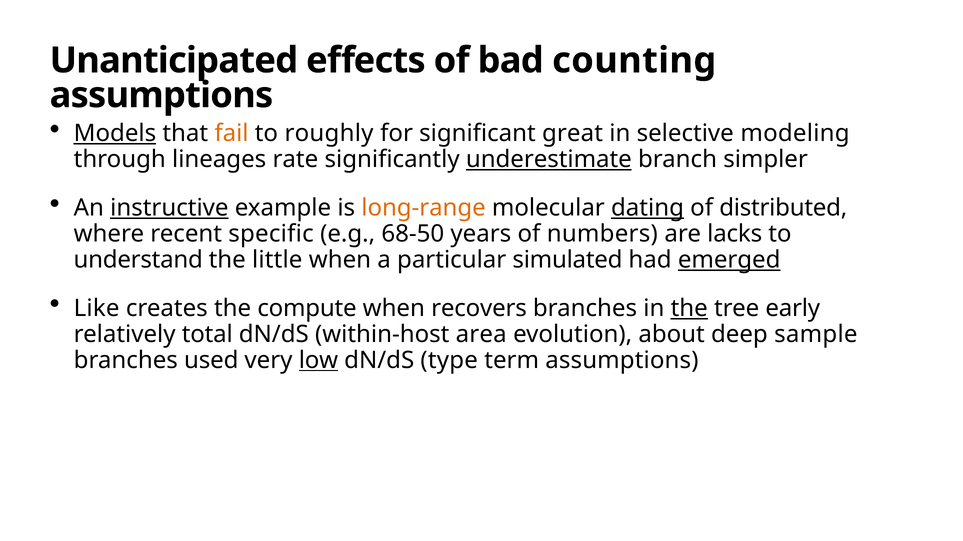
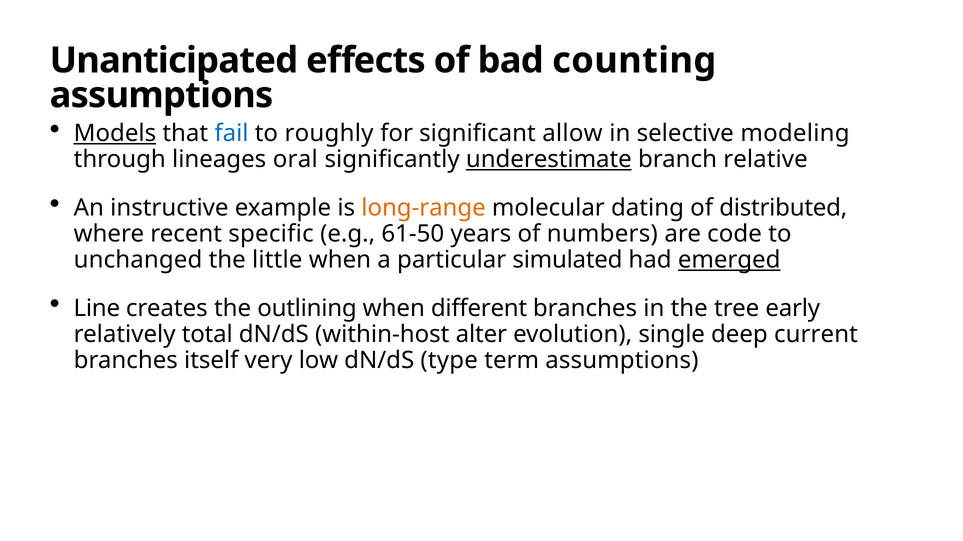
fail colour: orange -> blue
great: great -> allow
rate: rate -> oral
simpler: simpler -> relative
instructive underline: present -> none
dating underline: present -> none
68-50: 68-50 -> 61-50
lacks: lacks -> code
understand: understand -> unchanged
Like: Like -> Line
compute: compute -> outlining
recovers: recovers -> different
the at (689, 309) underline: present -> none
area: area -> alter
about: about -> single
sample: sample -> current
used: used -> itself
low underline: present -> none
